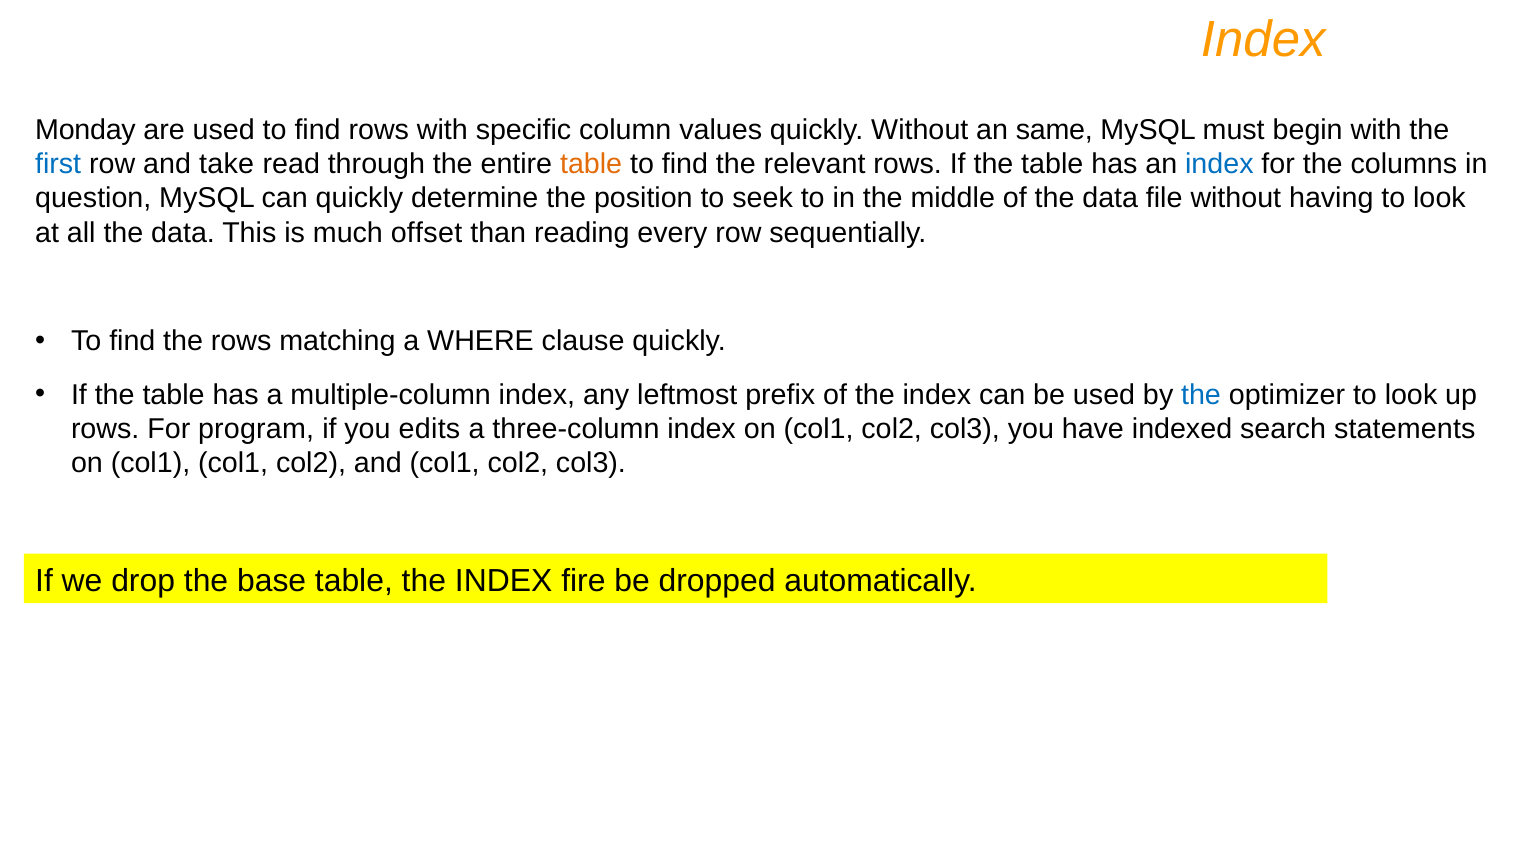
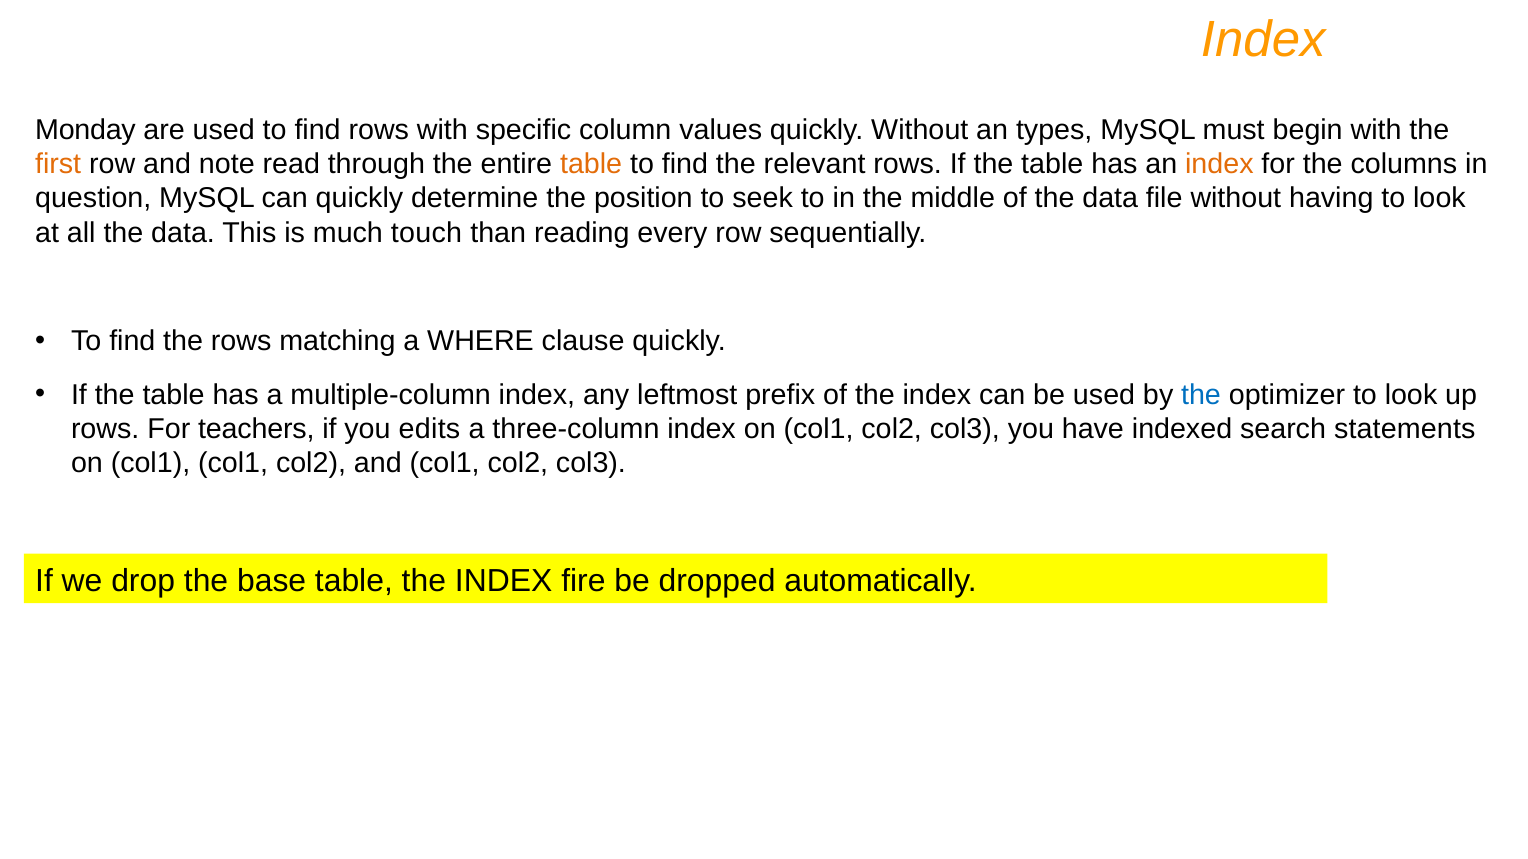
same: same -> types
first colour: blue -> orange
take: take -> note
index at (1219, 164) colour: blue -> orange
offset: offset -> touch
program: program -> teachers
